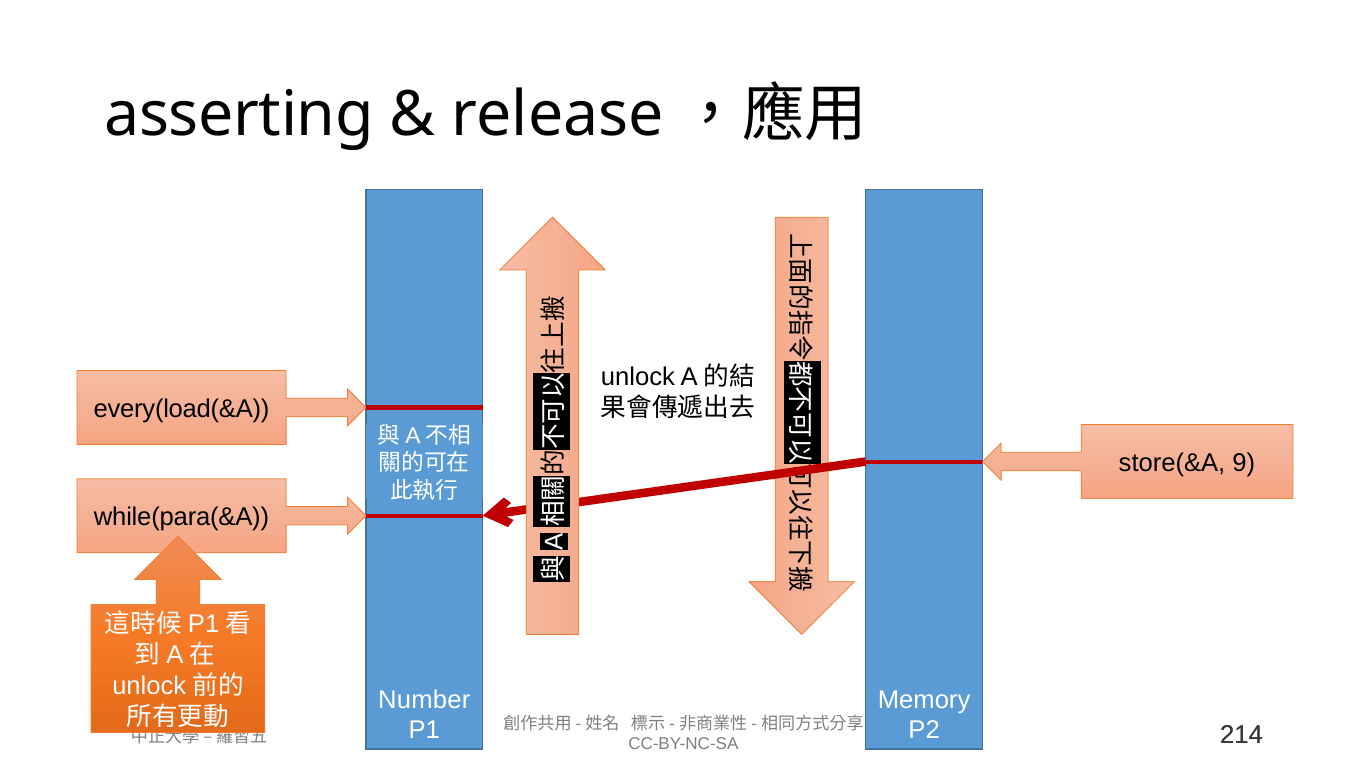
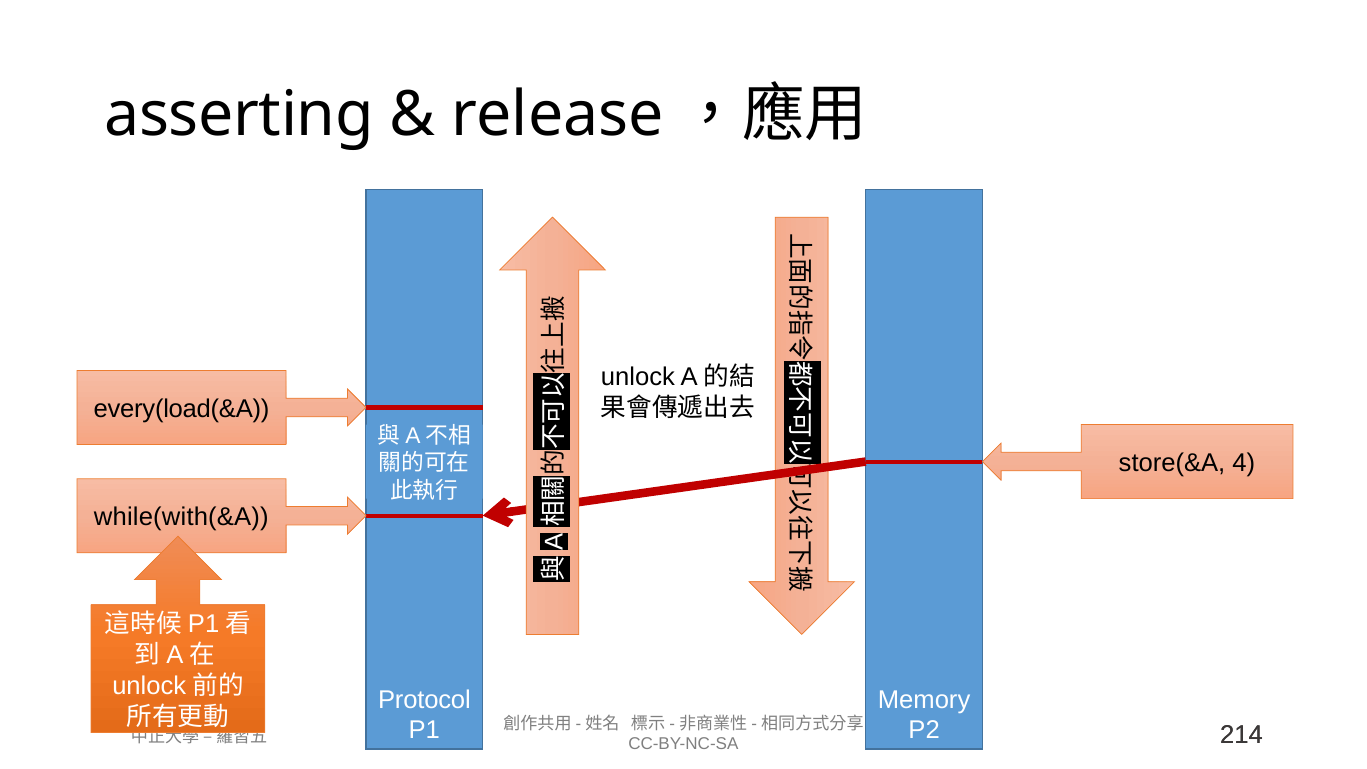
9: 9 -> 4
while(para(&A: while(para(&A -> while(with(&A
Number: Number -> Protocol
